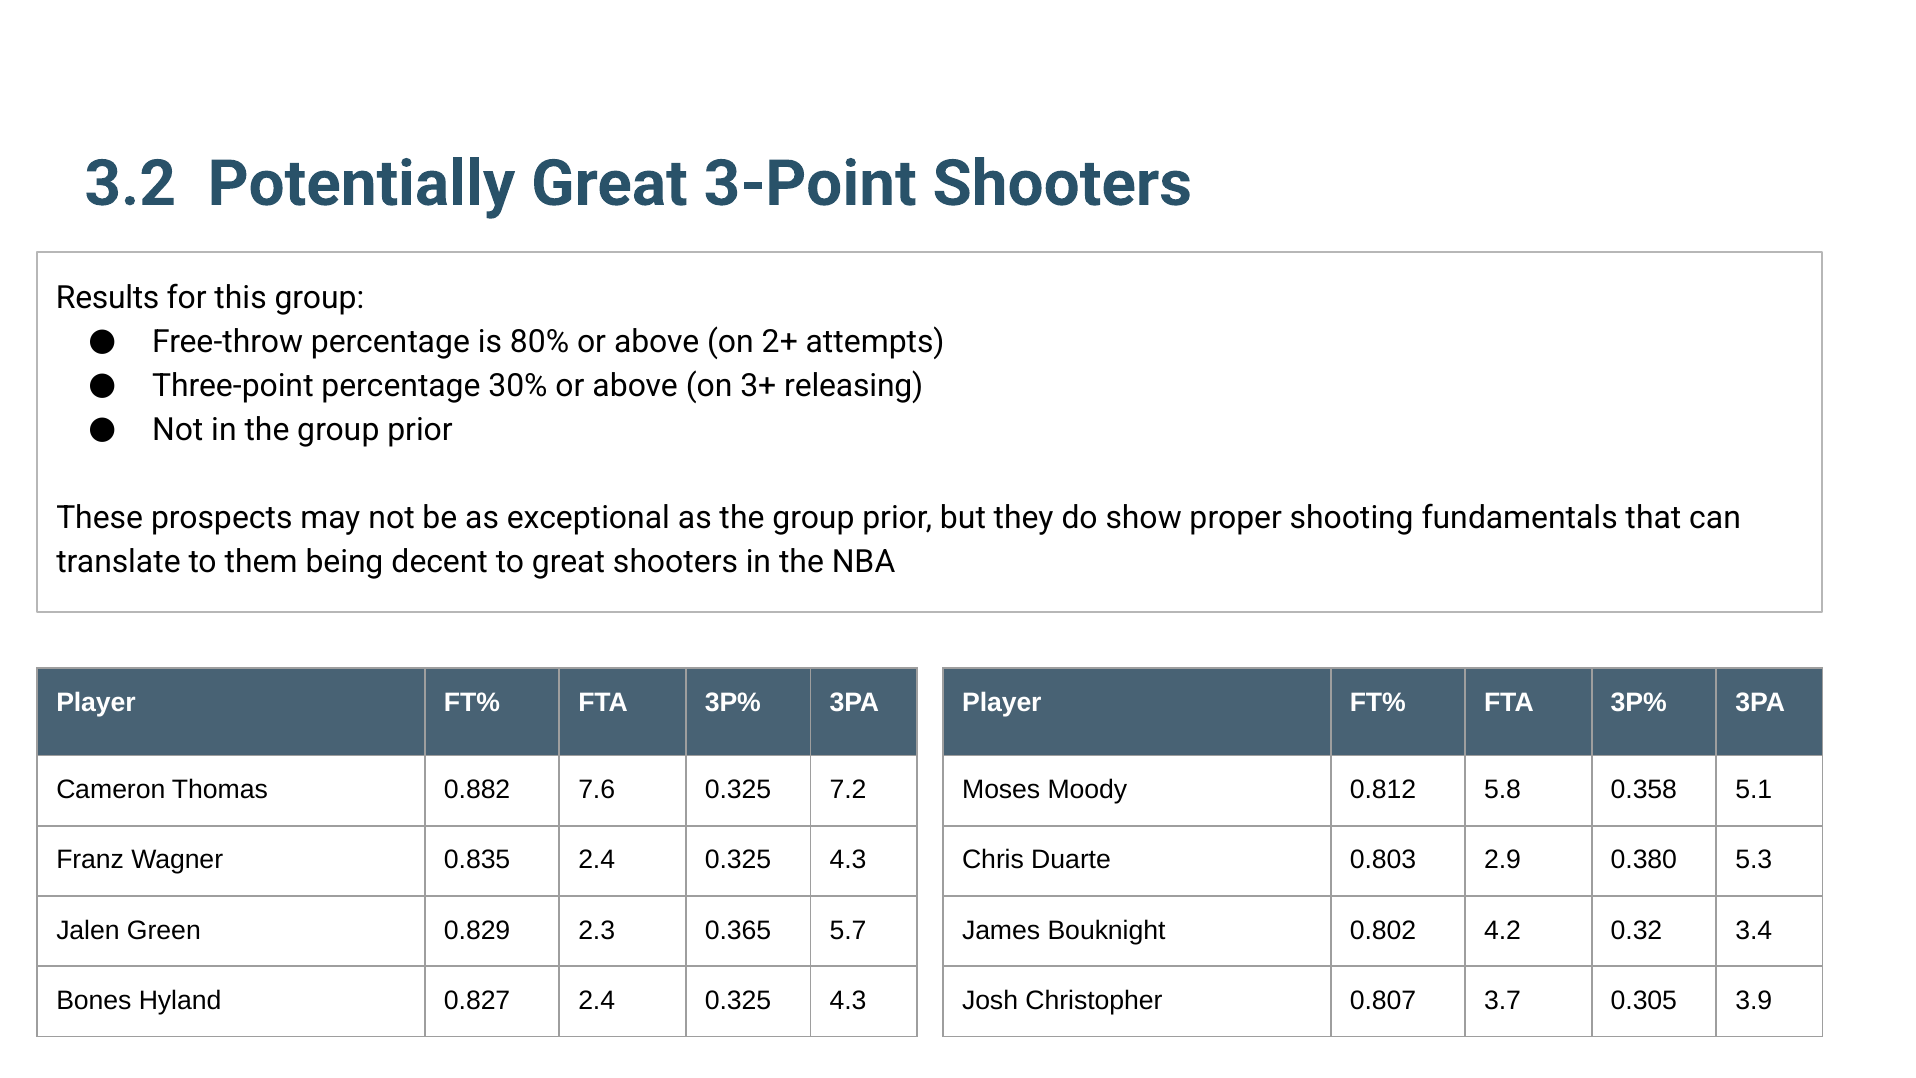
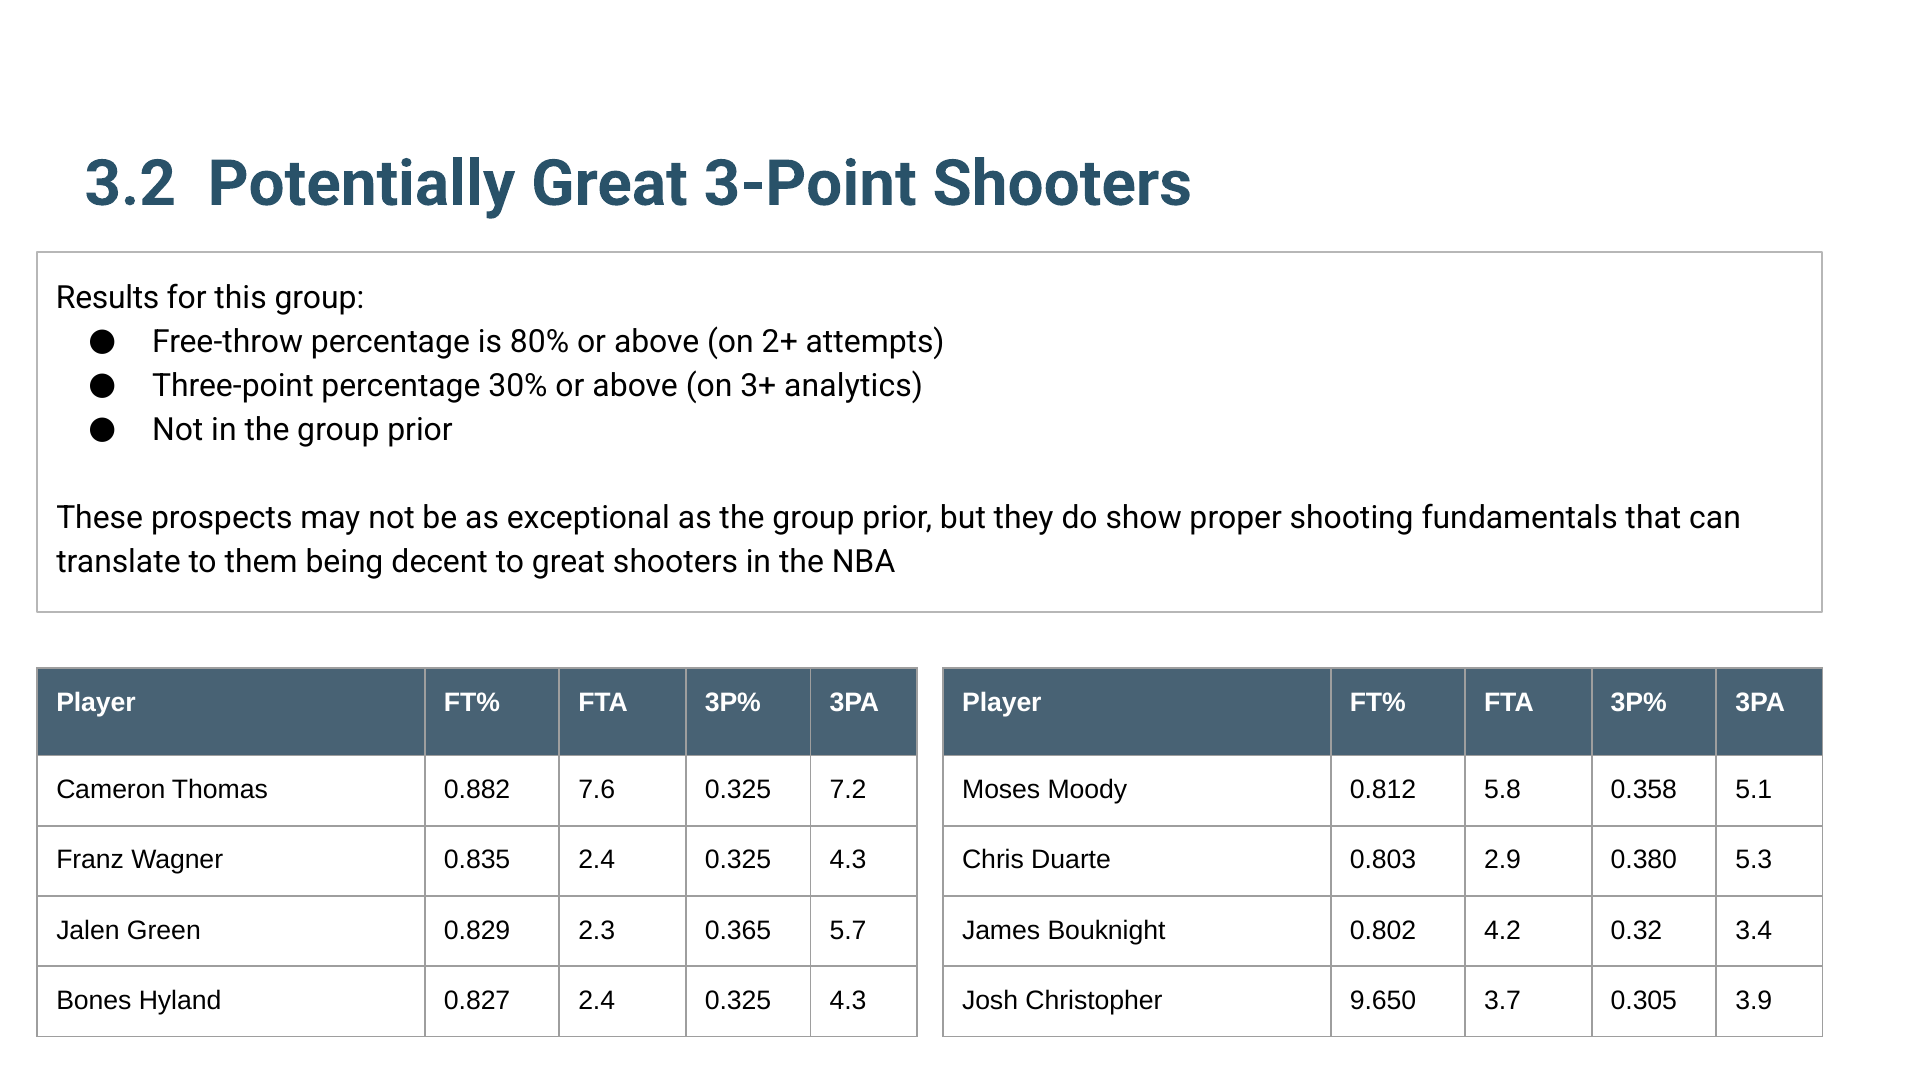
releasing: releasing -> analytics
0.807: 0.807 -> 9.650
